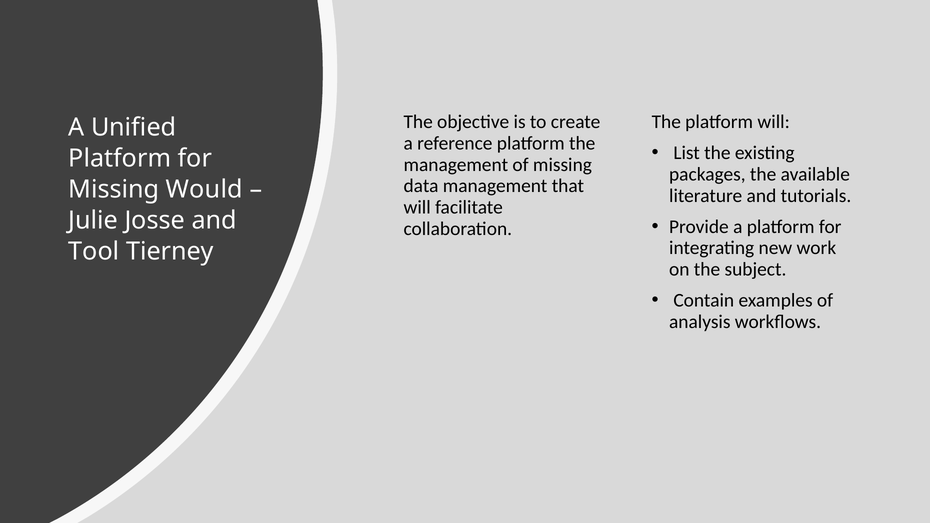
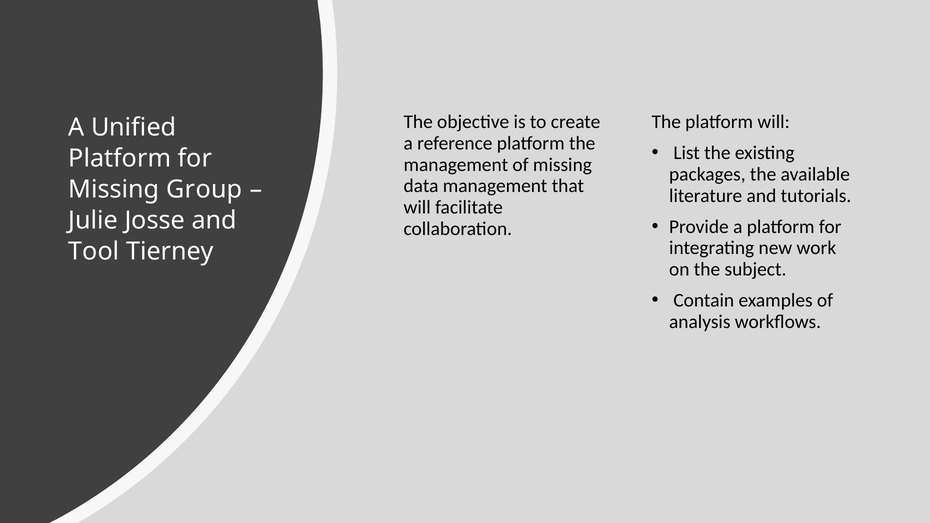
Would: Would -> Group
